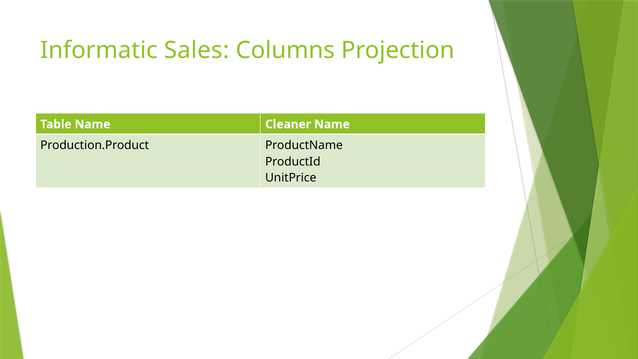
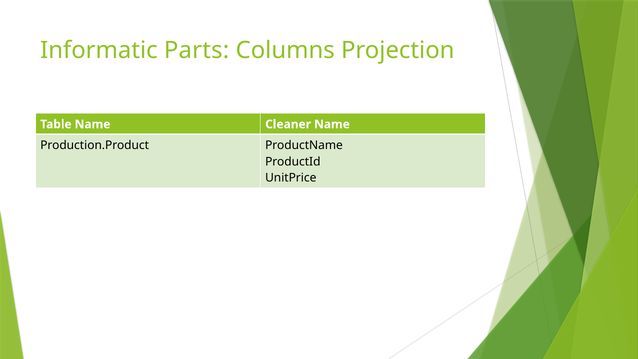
Sales: Sales -> Parts
